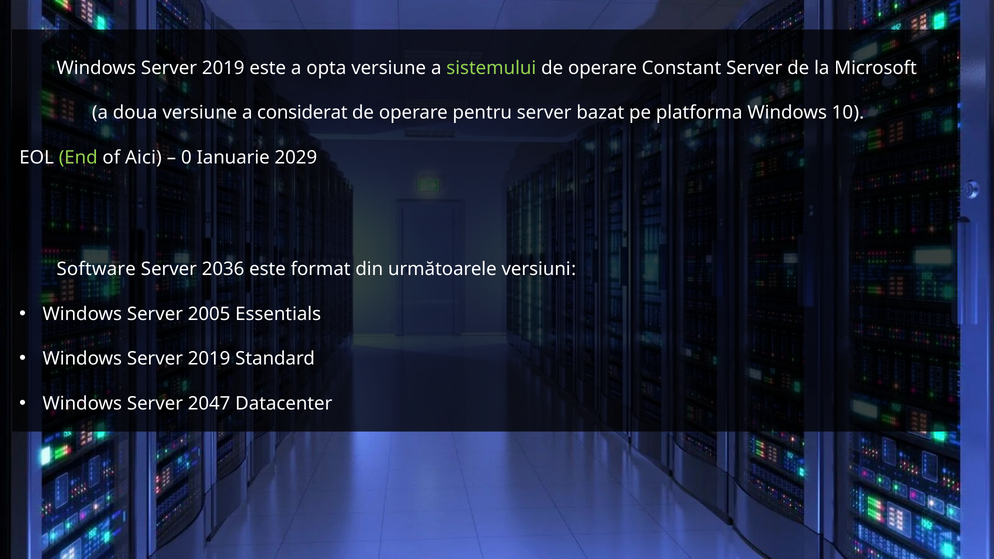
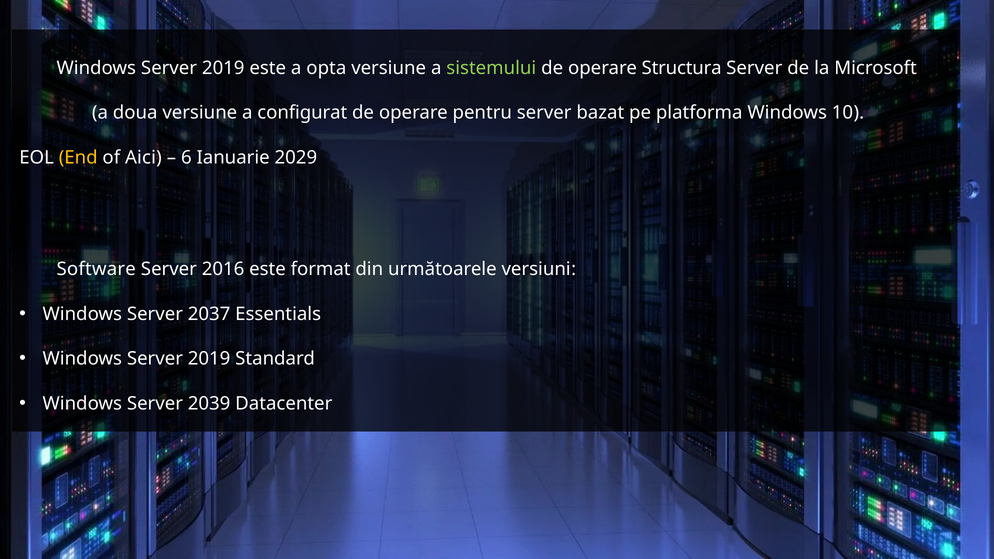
Constant: Constant -> Structura
considerat: considerat -> configurat
End colour: light green -> yellow
0: 0 -> 6
2036: 2036 -> 2016
2005: 2005 -> 2037
2047: 2047 -> 2039
